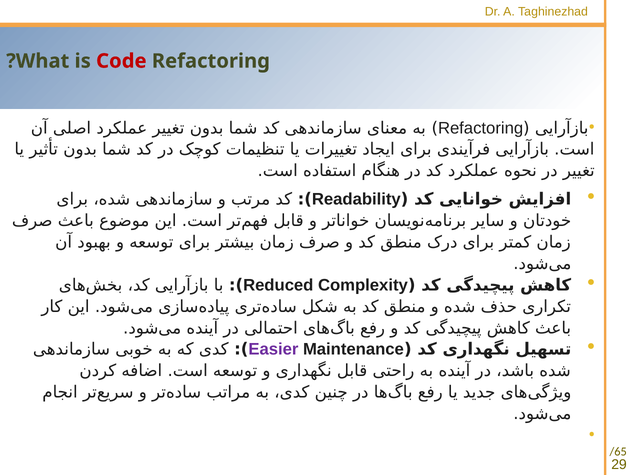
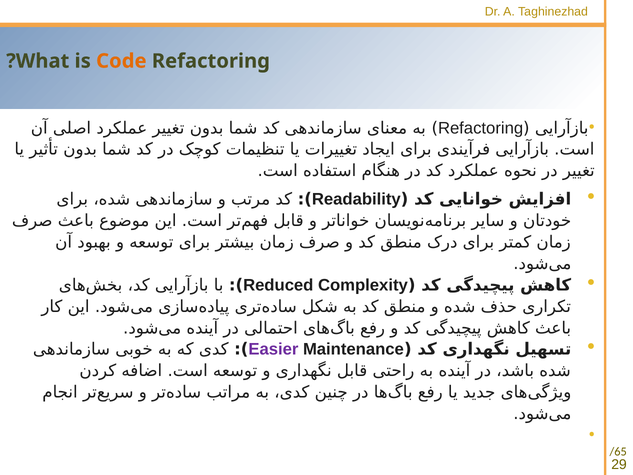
Code colour: red -> orange
